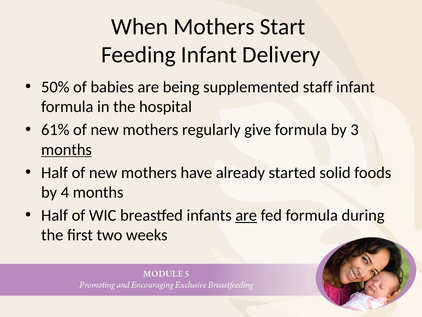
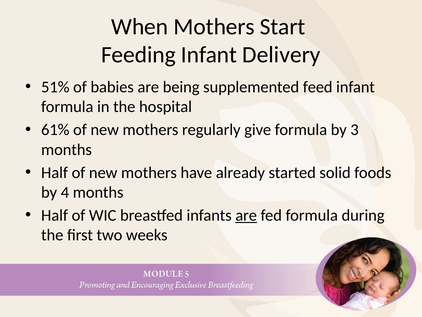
50%: 50% -> 51%
staff: staff -> feed
months at (67, 149) underline: present -> none
